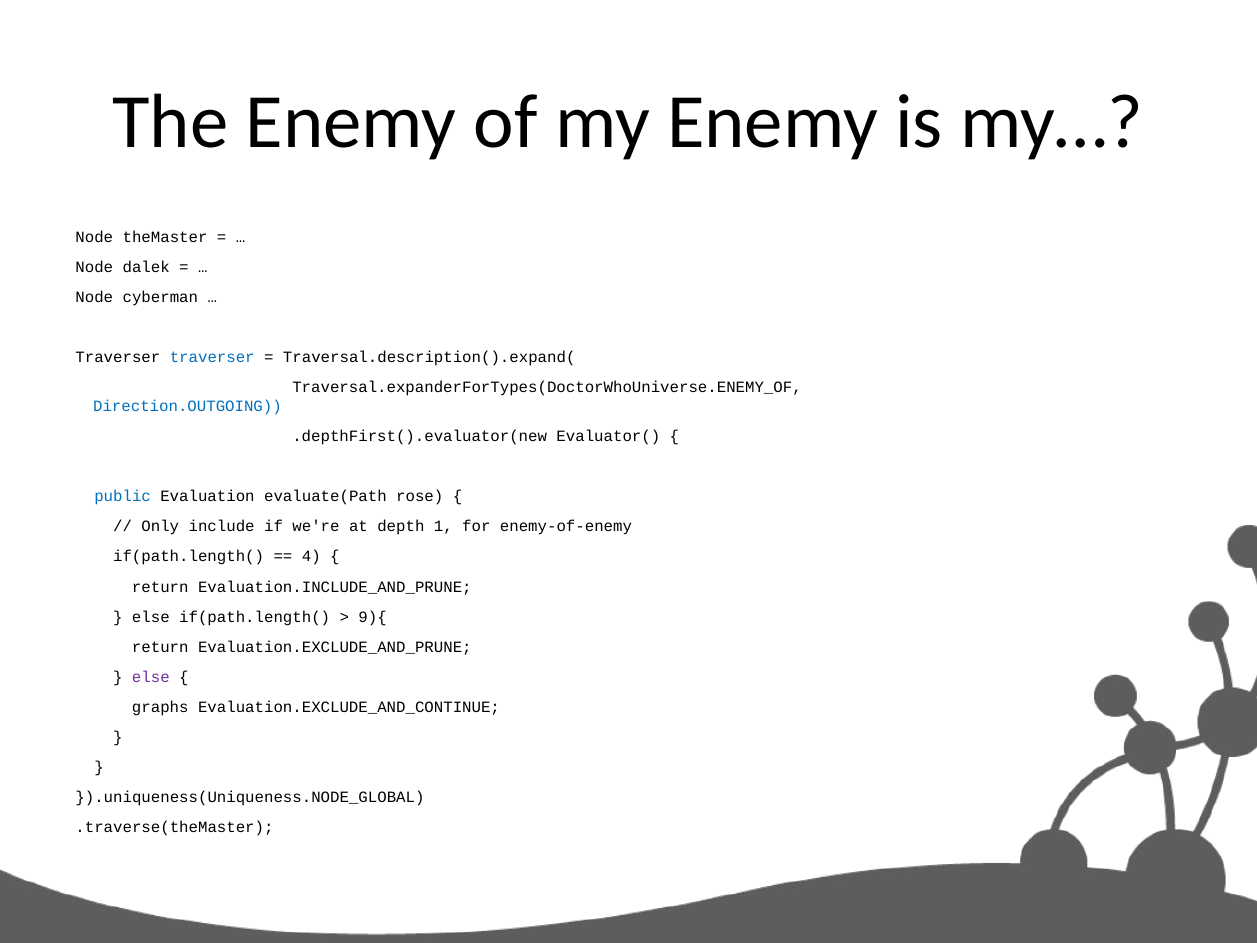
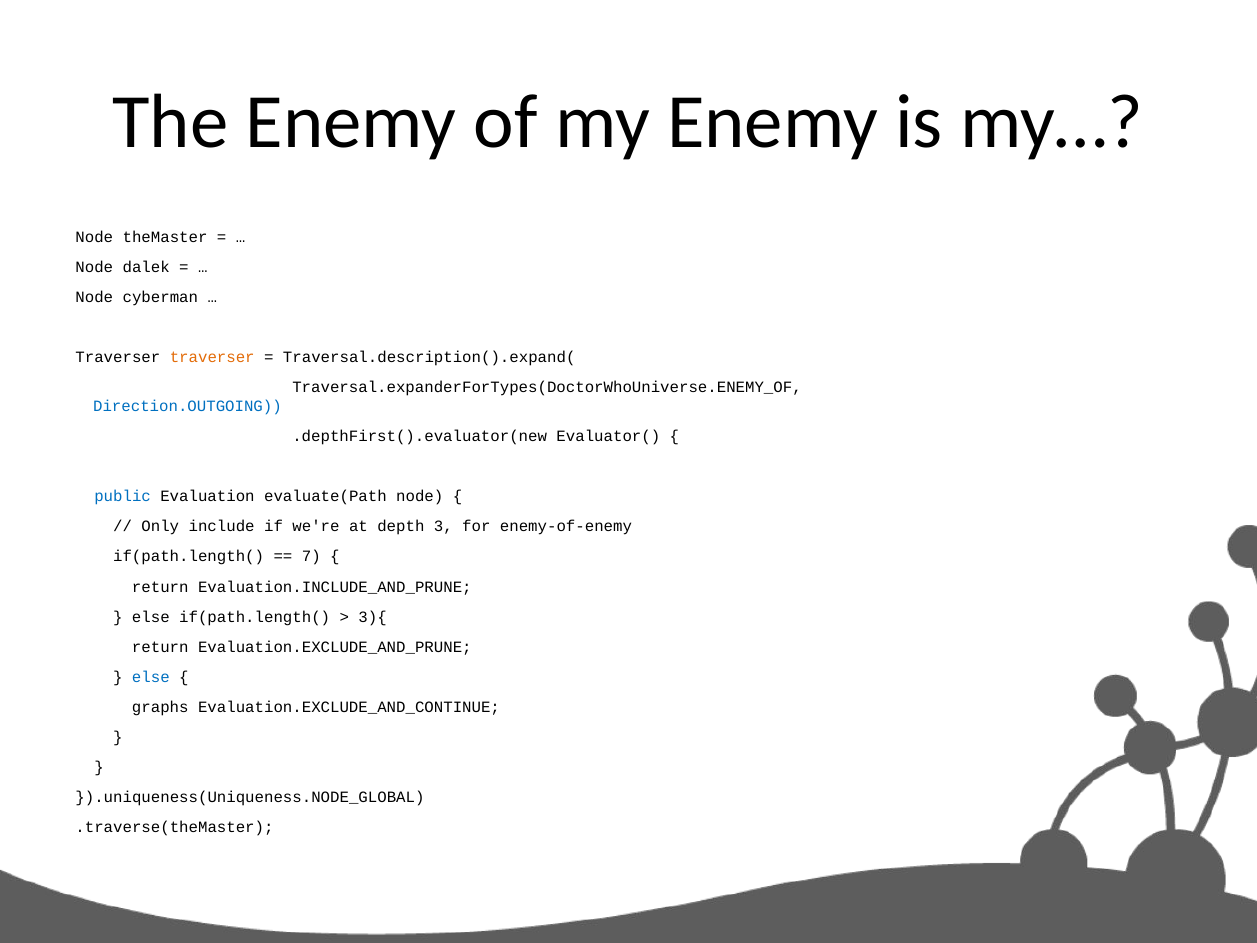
traverser at (212, 357) colour: blue -> orange
evaluate(Path rose: rose -> node
1: 1 -> 3
4: 4 -> 7
9){: 9){ -> 3){
else at (151, 677) colour: purple -> blue
